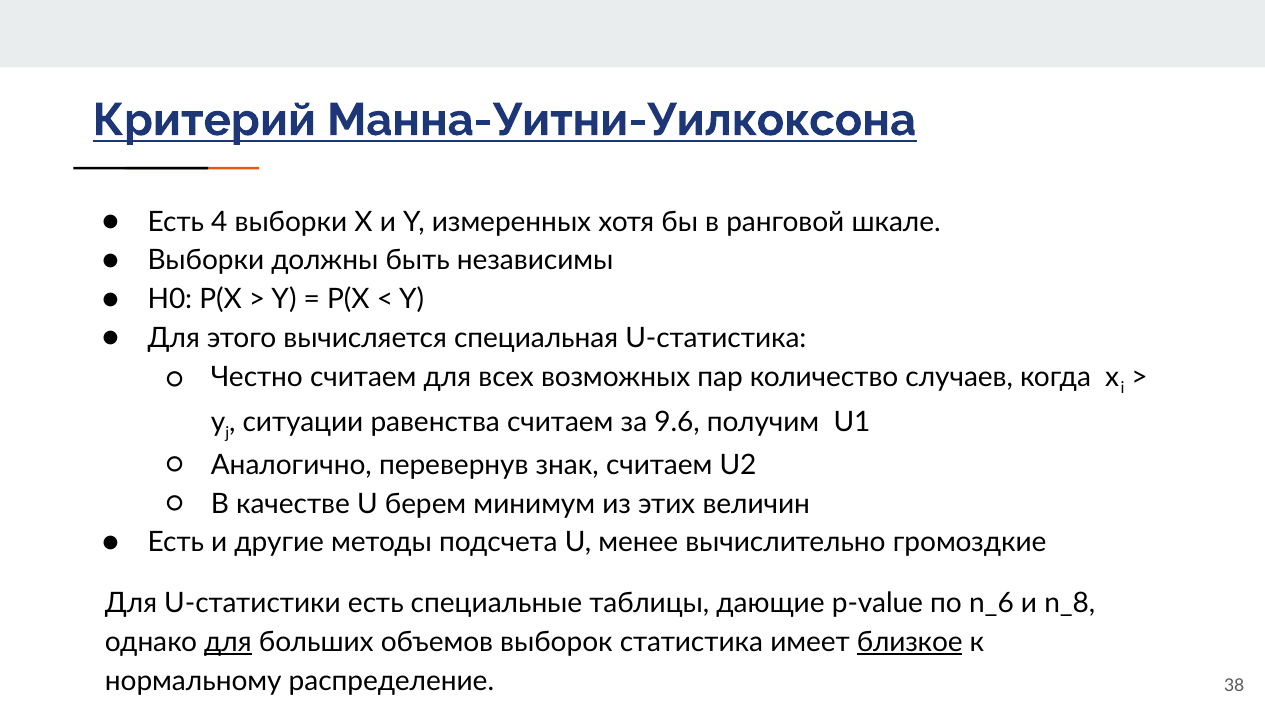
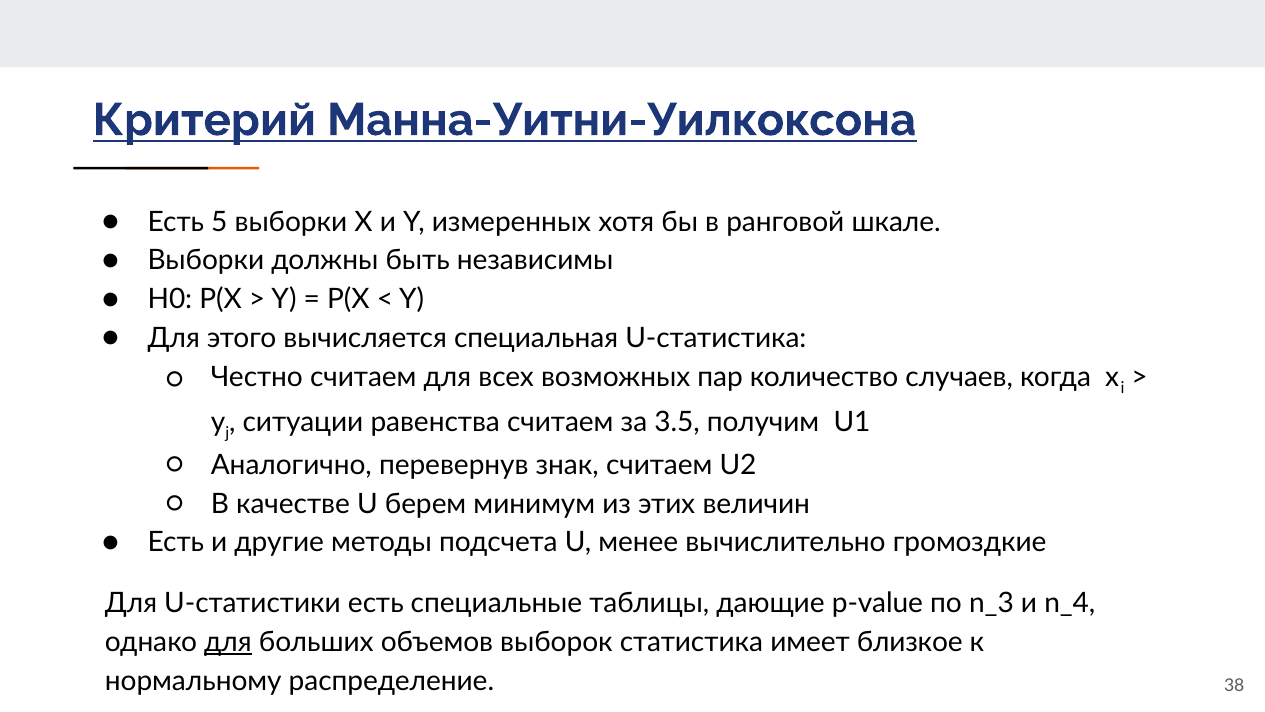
4: 4 -> 5
9.6: 9.6 -> 3.5
n_6: n_6 -> n_3
n_8: n_8 -> n_4
близкое underline: present -> none
